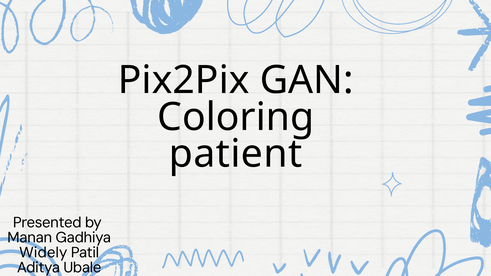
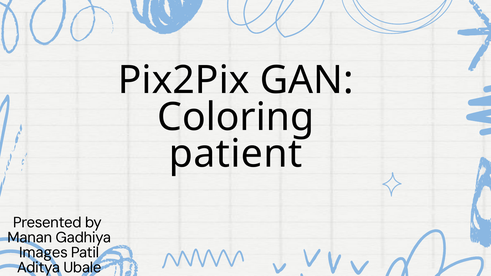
Widely: Widely -> Images
